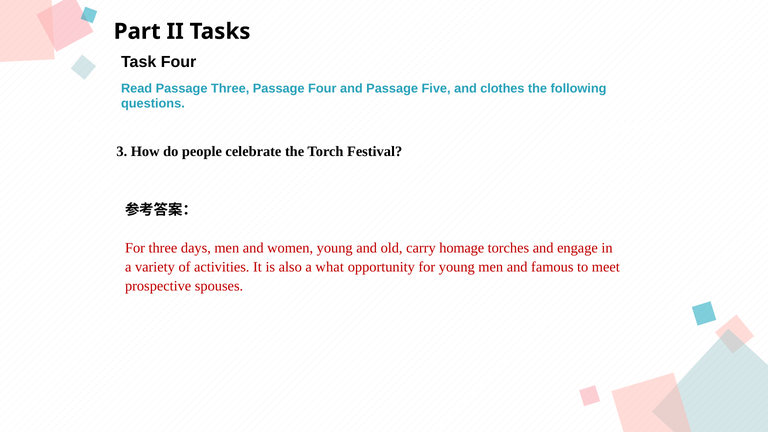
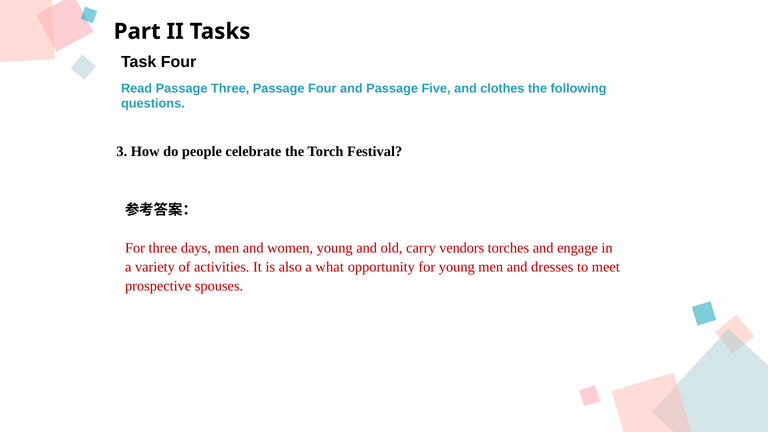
homage: homage -> vendors
famous: famous -> dresses
